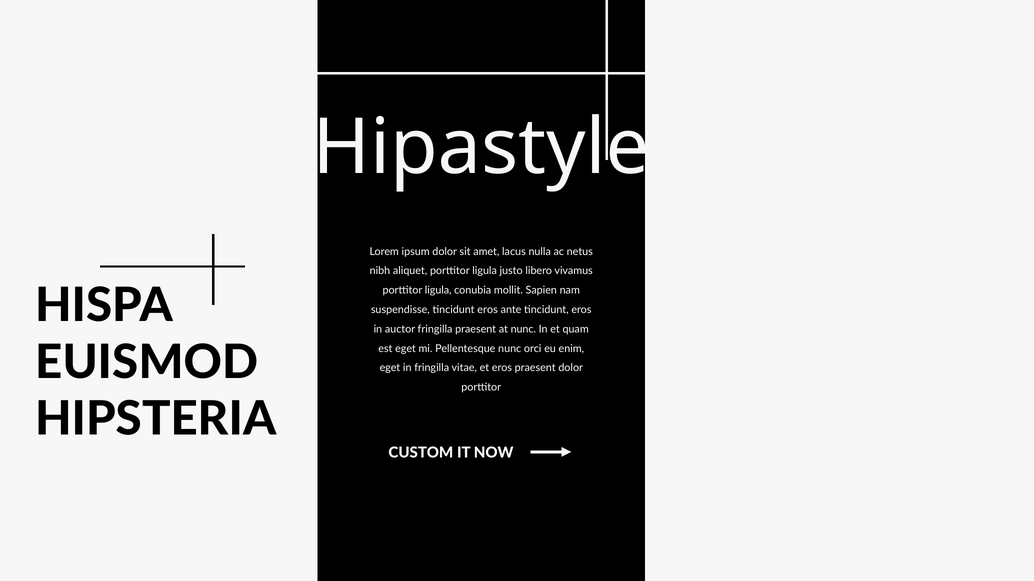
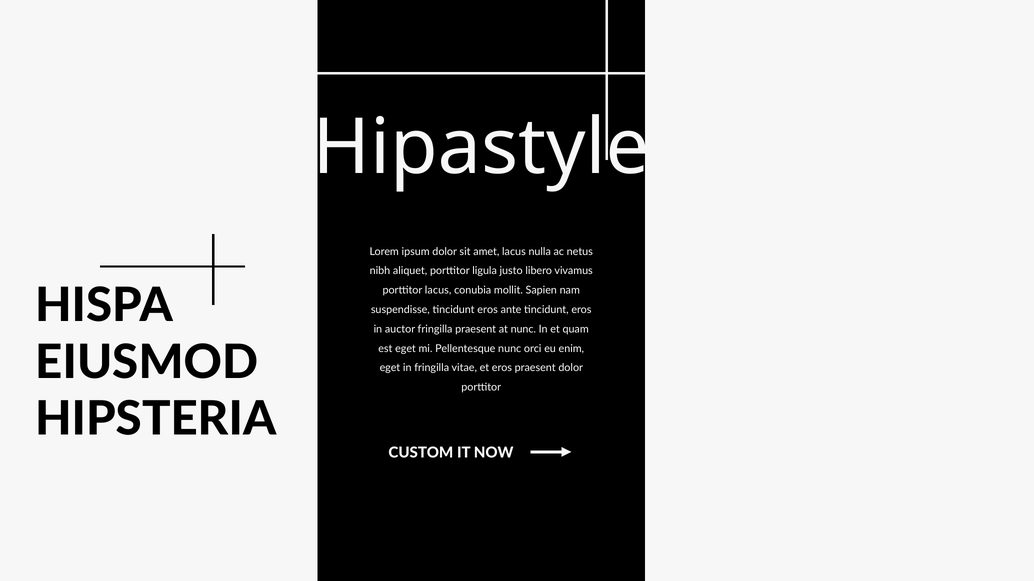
ligula at (438, 291): ligula -> lacus
EUISMOD: EUISMOD -> EIUSMOD
